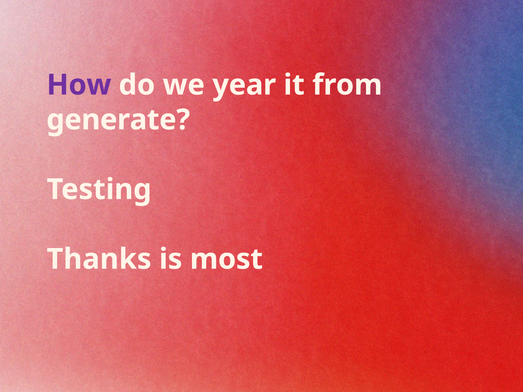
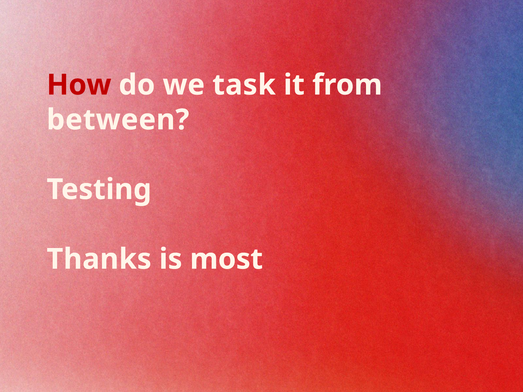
How colour: purple -> red
year: year -> task
generate: generate -> between
